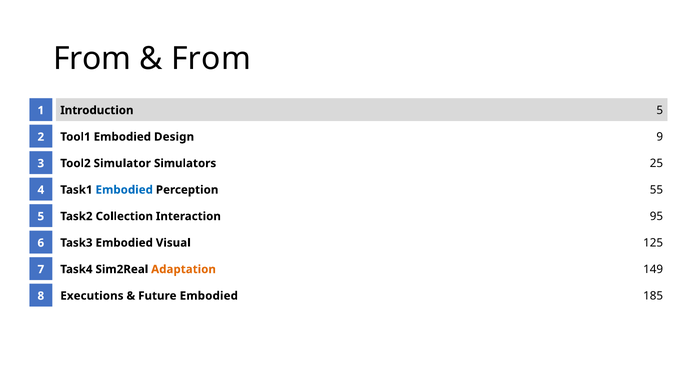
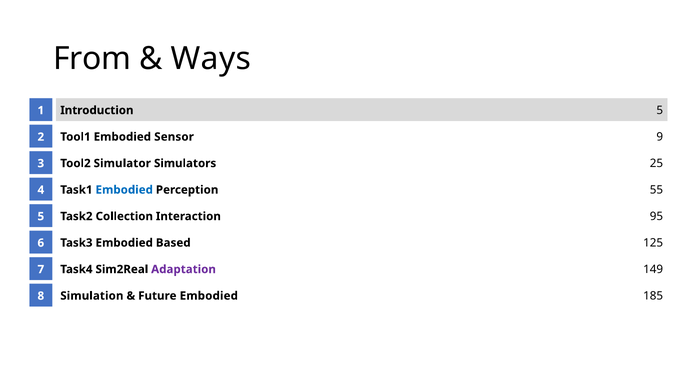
From at (211, 59): From -> Ways
Design: Design -> Sensor
Visual: Visual -> Based
Adaptation colour: orange -> purple
Executions: Executions -> Simulation
